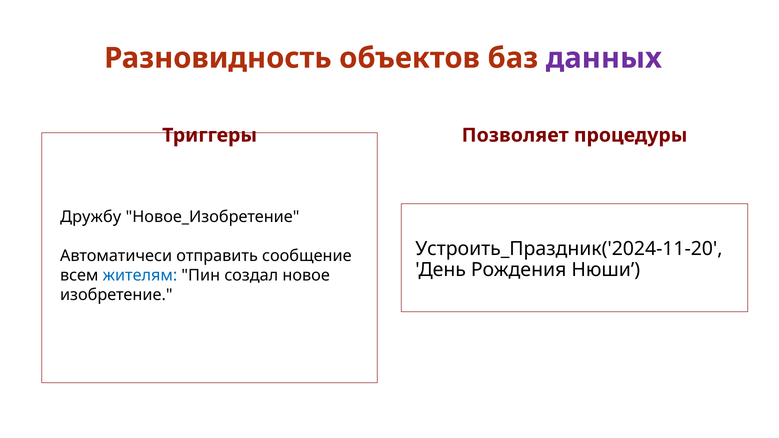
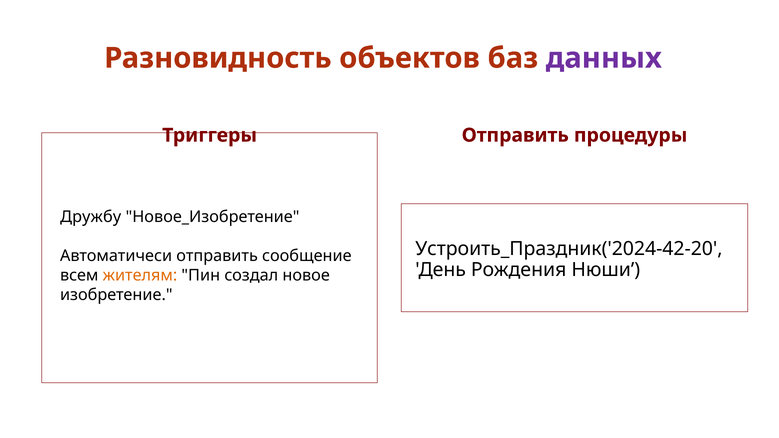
Триггеры Позволяет: Позволяет -> Отправить
Устроить_Праздник('2024-11-20: Устроить_Праздник('2024-11-20 -> Устроить_Праздник('2024-42-20
жителям colour: blue -> orange
